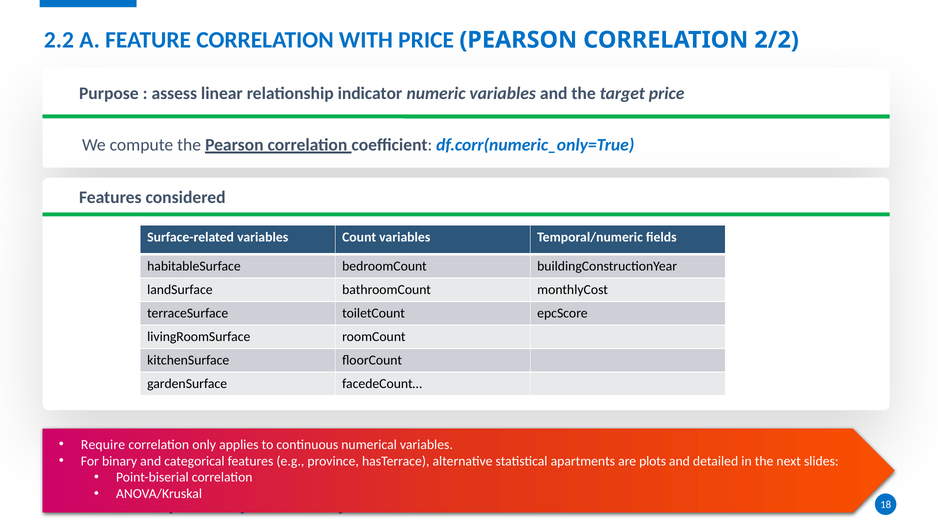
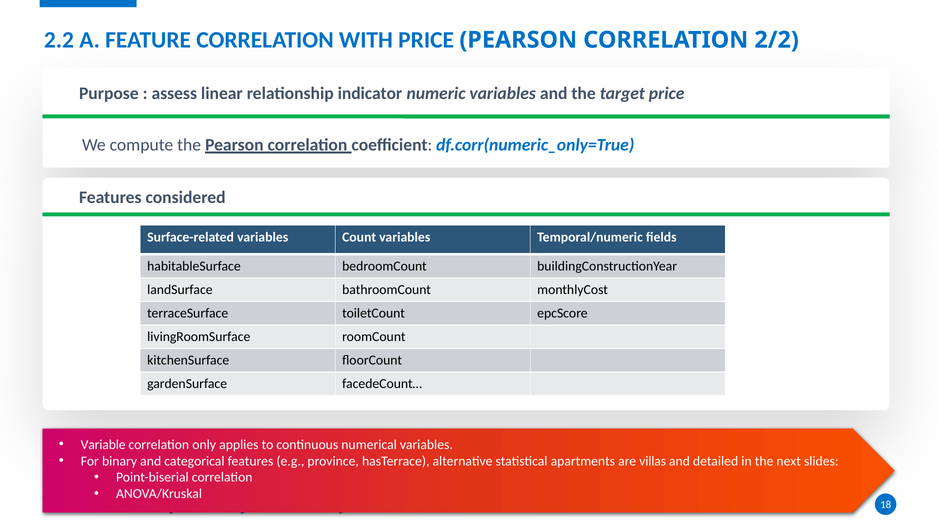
Require: Require -> Variable
plots: plots -> villas
